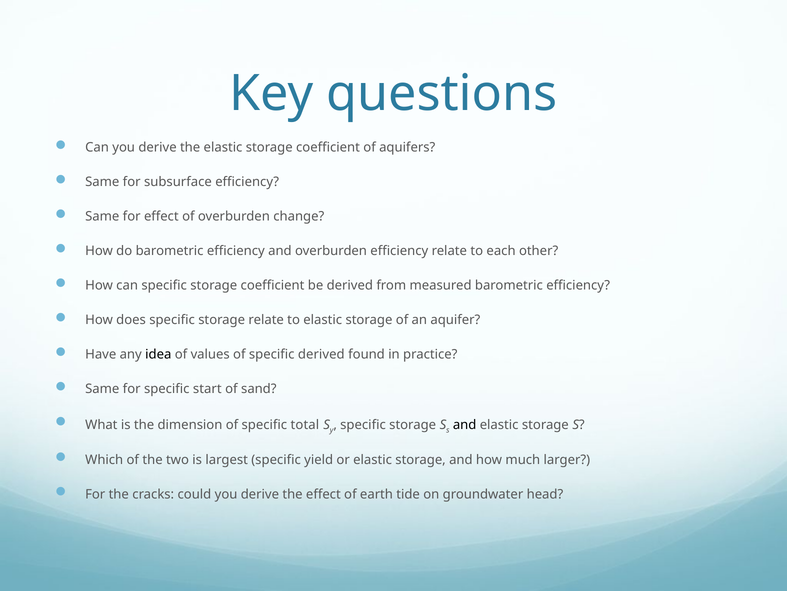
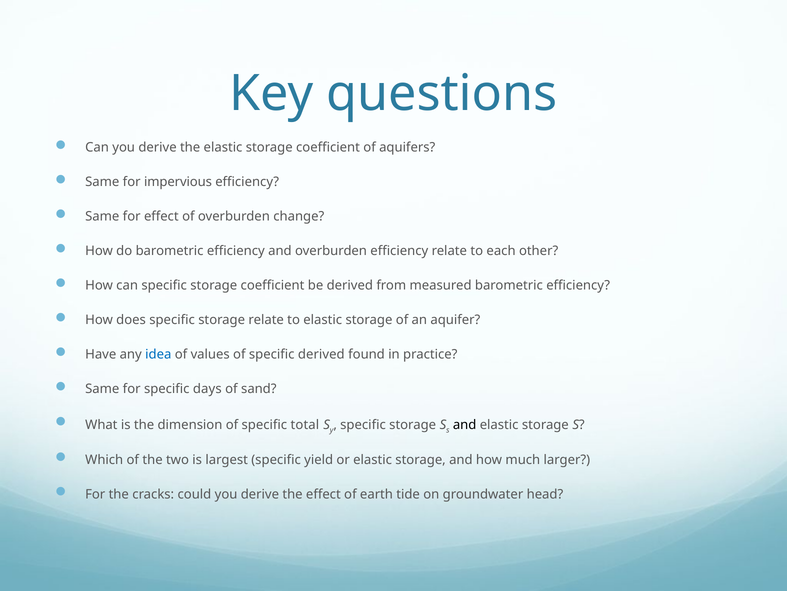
subsurface: subsurface -> impervious
idea colour: black -> blue
start: start -> days
